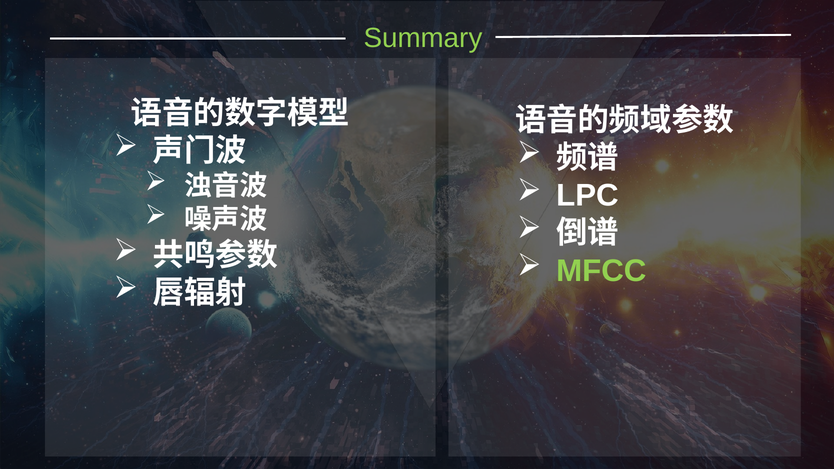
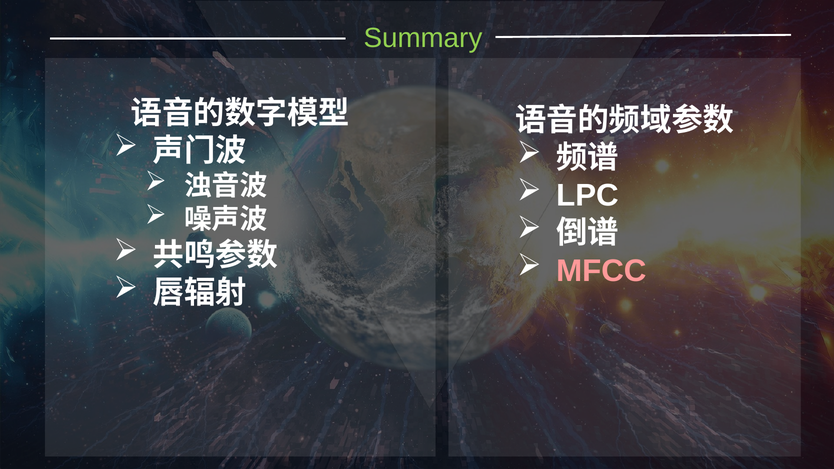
MFCC colour: light green -> pink
